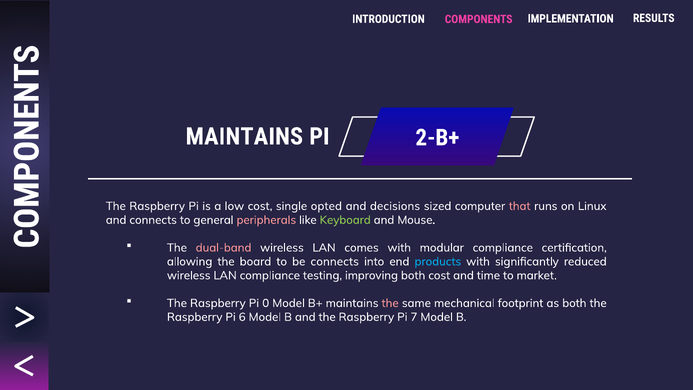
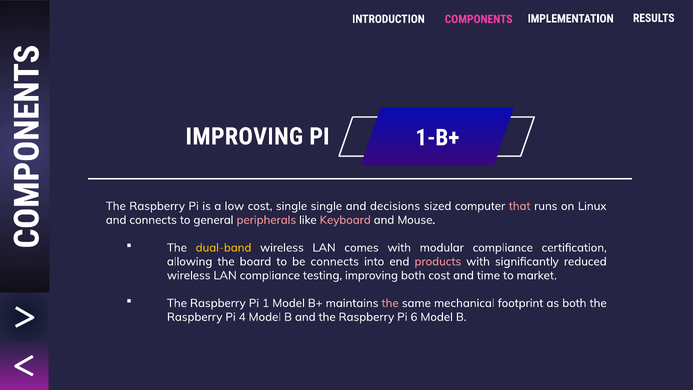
MAINTAINS at (244, 136): MAINTAINS -> IMPROVING
2-B+: 2-B+ -> 1-B+
single opted: opted -> single
Keyboard colour: light green -> pink
dual-band colour: pink -> yellow
products colour: light blue -> pink
0: 0 -> 1
6: 6 -> 4
7: 7 -> 6
